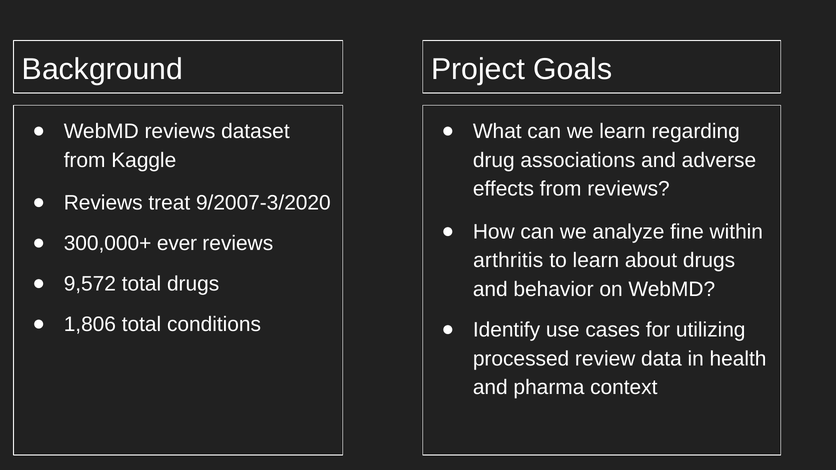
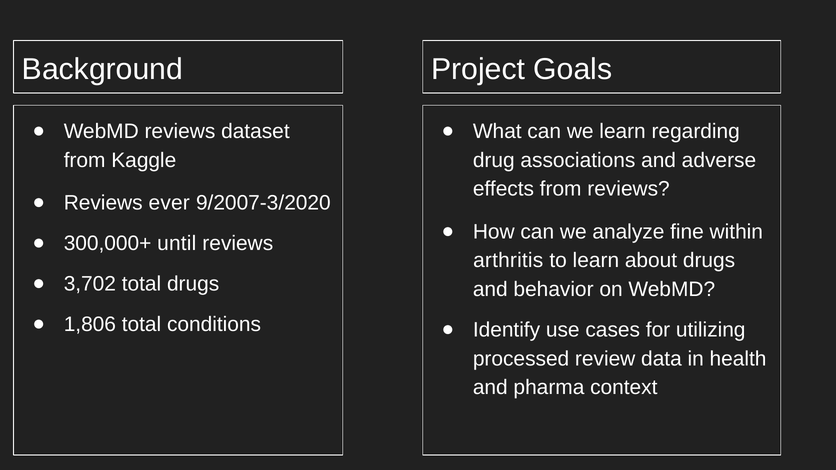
treat: treat -> ever
ever: ever -> until
9,572: 9,572 -> 3,702
